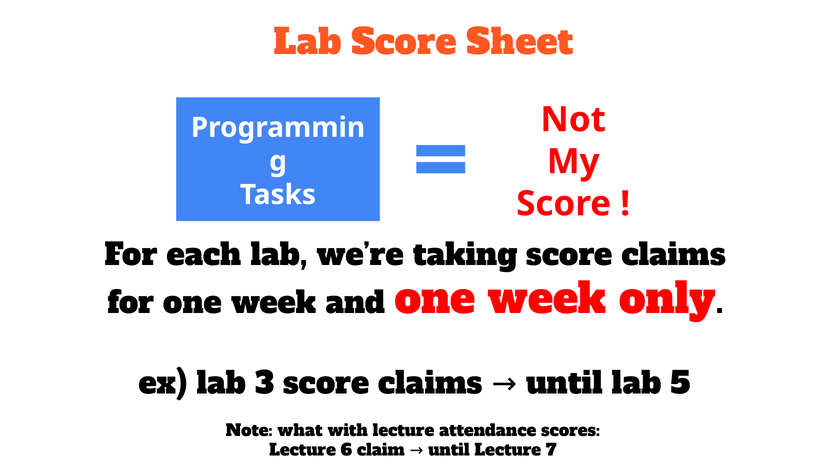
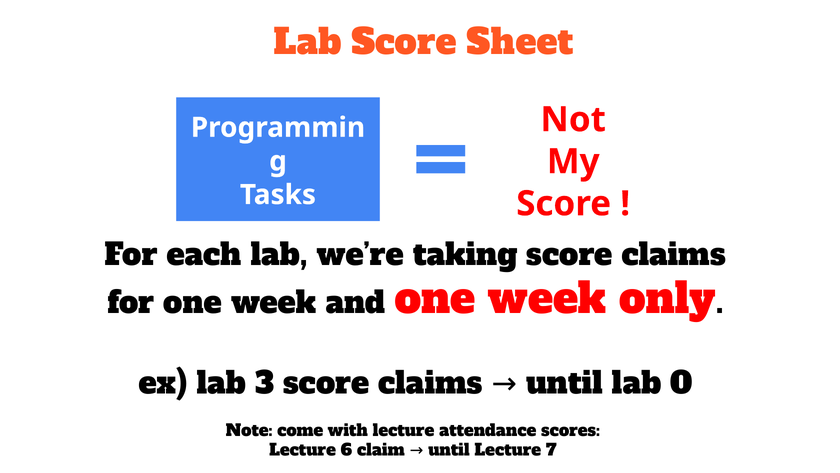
5: 5 -> 0
what: what -> come
